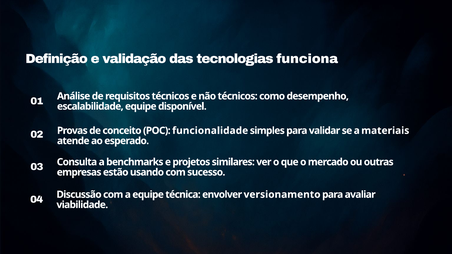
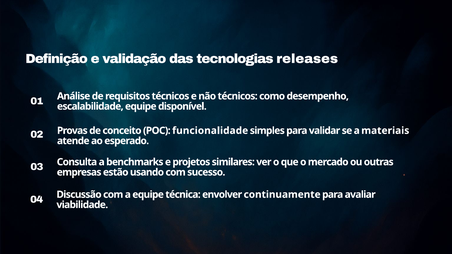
funciona: funciona -> releases
versionamento: versionamento -> continuamente
